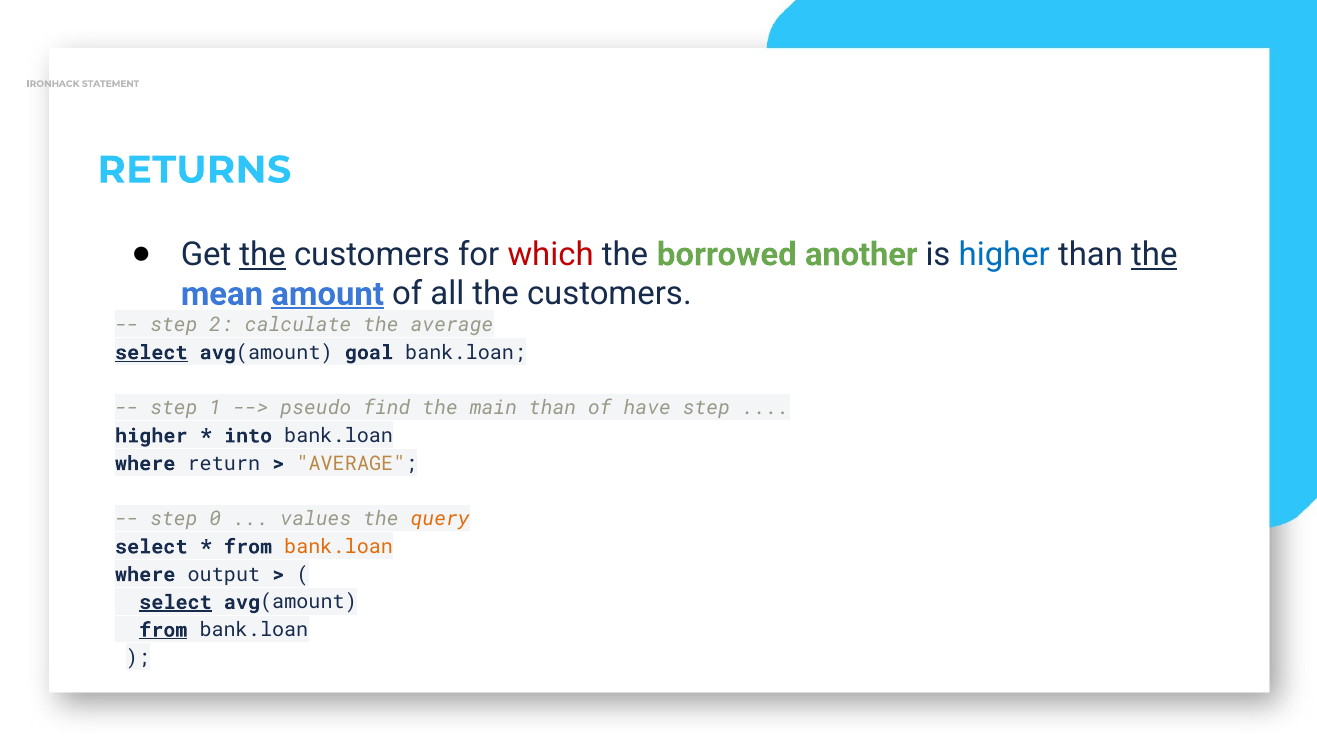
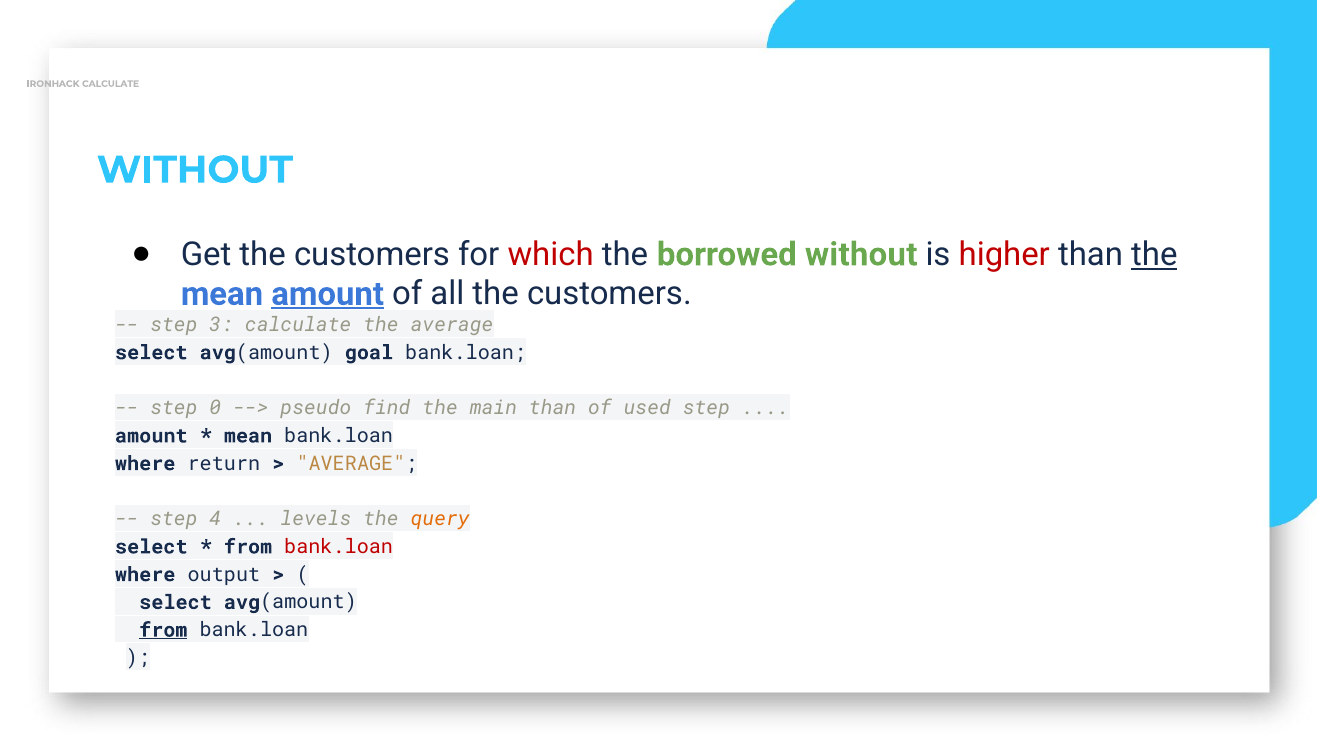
IRONHACK STATEMENT: STATEMENT -> CALCULATE
RETURNS at (194, 170): RETURNS -> WITHOUT
the at (263, 254) underline: present -> none
borrowed another: another -> without
higher at (1004, 254) colour: blue -> red
2: 2 -> 3
select at (151, 353) underline: present -> none
1: 1 -> 0
have: have -> used
higher at (151, 436): higher -> amount
into at (248, 436): into -> mean
0: 0 -> 4
values: values -> levels
bank.loan at (339, 547) colour: orange -> red
select at (175, 602) underline: present -> none
